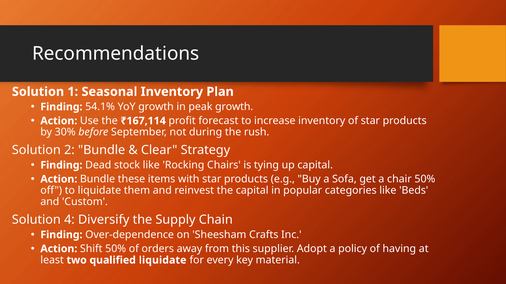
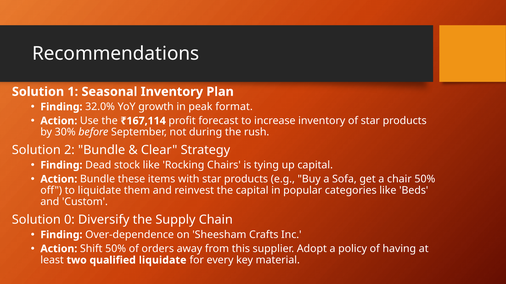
54.1%: 54.1% -> 32.0%
peak growth: growth -> format
4: 4 -> 0
